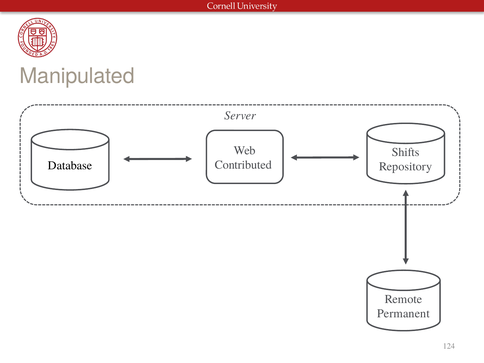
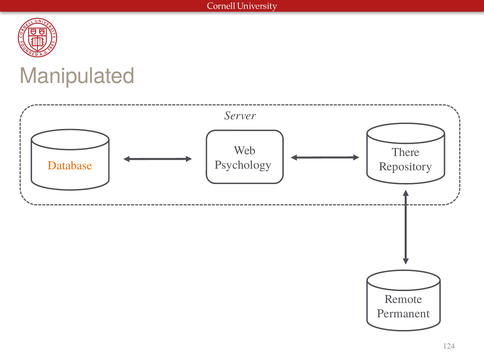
Shifts: Shifts -> There
Contributed: Contributed -> Psychology
Database colour: black -> orange
